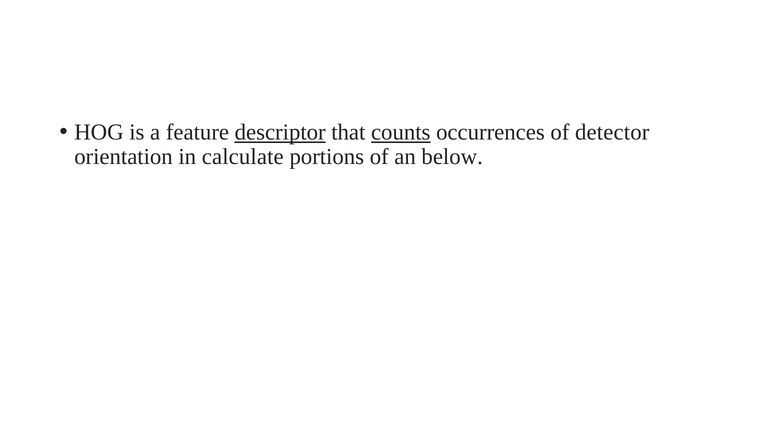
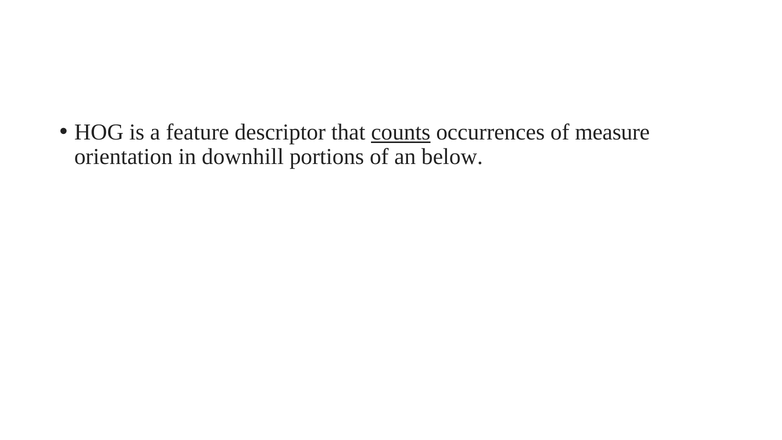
descriptor underline: present -> none
detector: detector -> measure
calculate: calculate -> downhill
